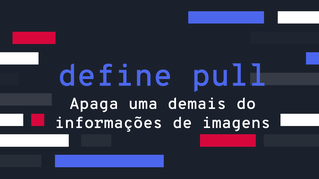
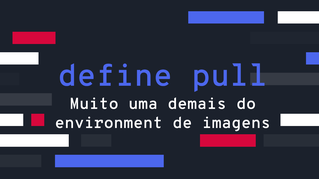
Apaga: Apaga -> Muito
informações: informações -> environment
